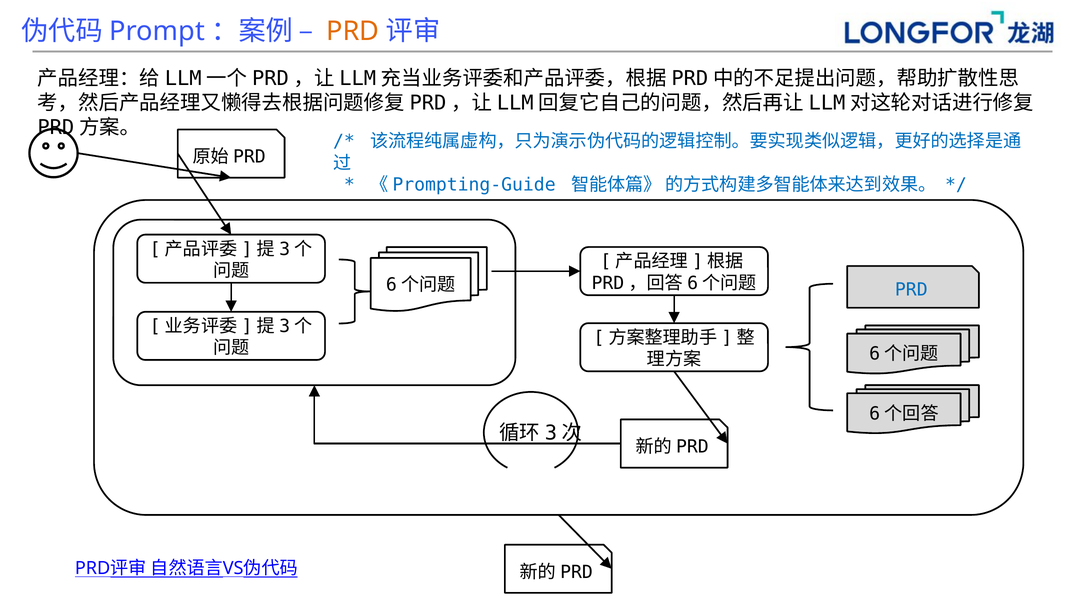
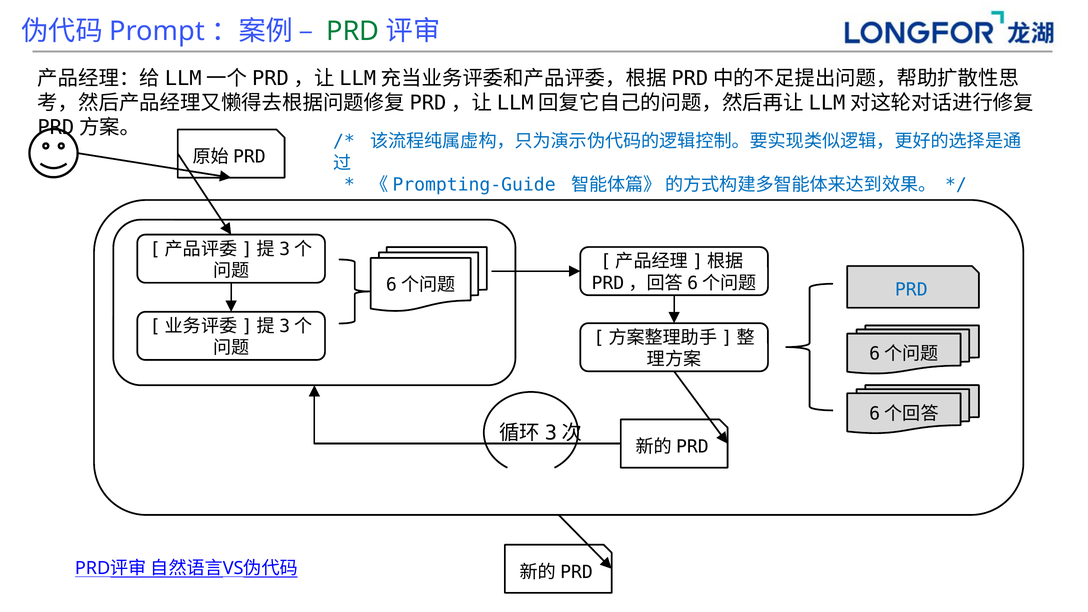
PRD at (353, 31) colour: orange -> green
